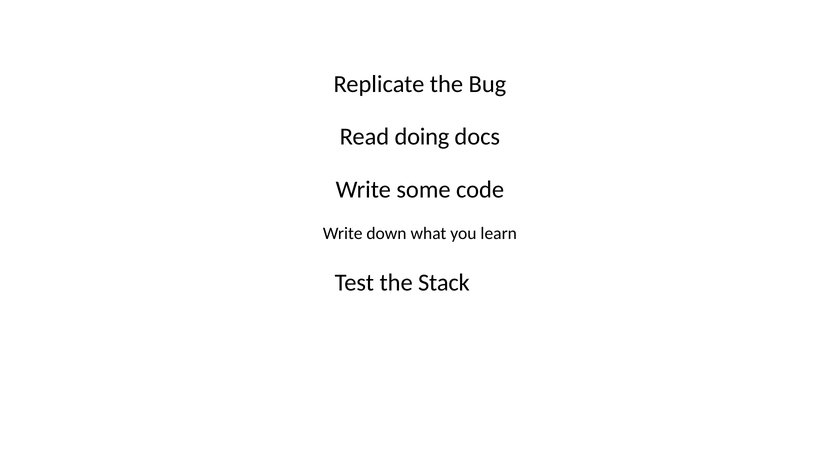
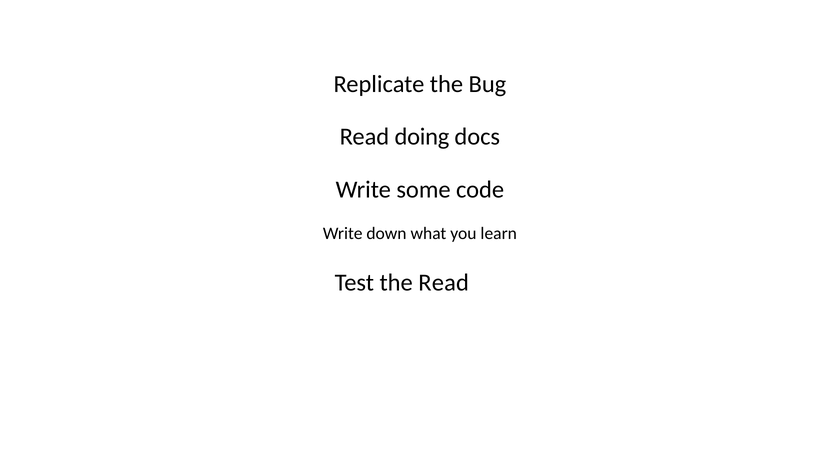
Stack: Stack -> Read
